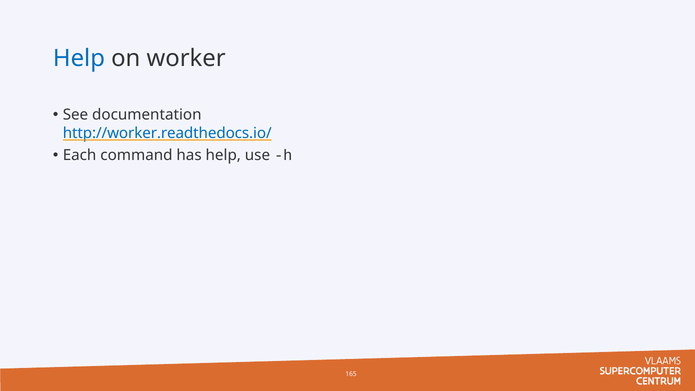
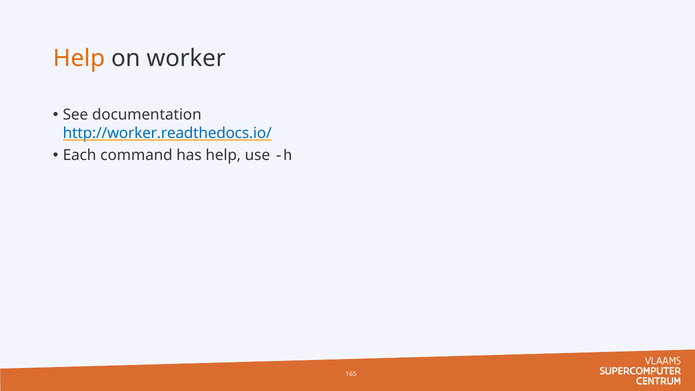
Help at (79, 58) colour: blue -> orange
